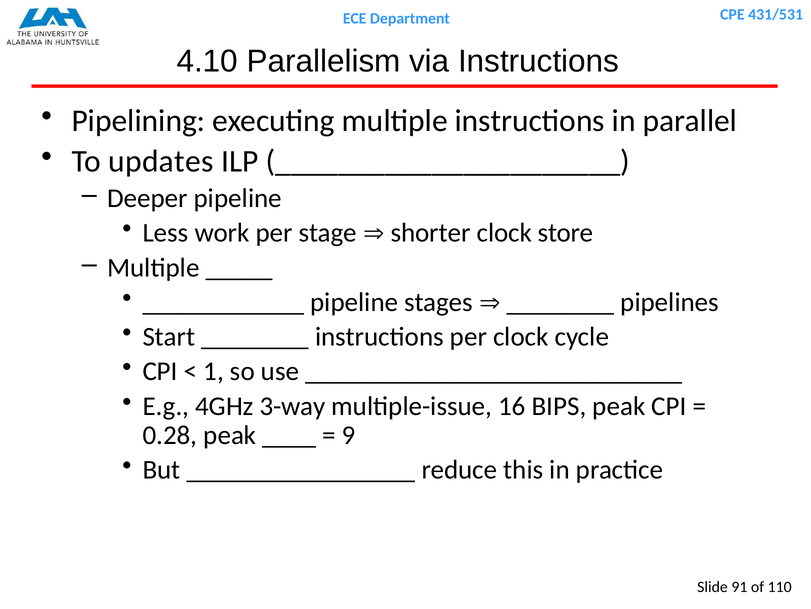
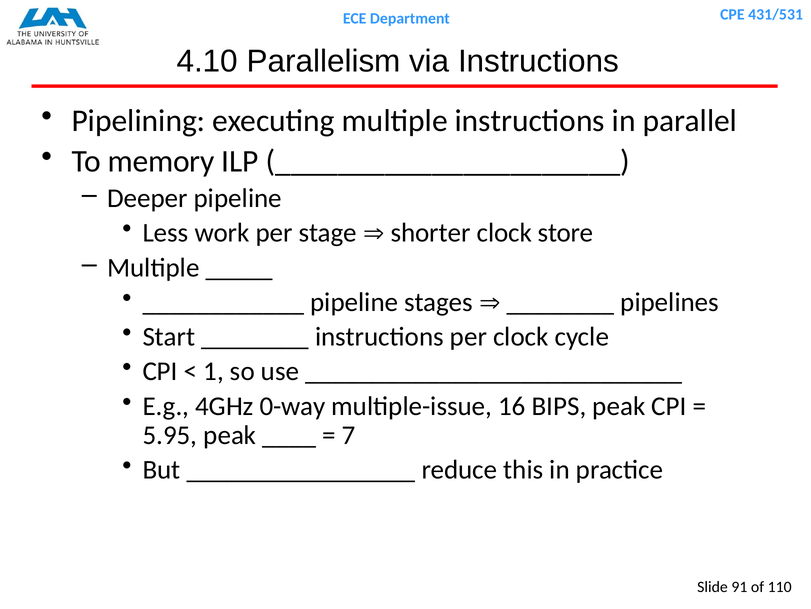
updates: updates -> memory
3-way: 3-way -> 0-way
0.28: 0.28 -> 5.95
9: 9 -> 7
